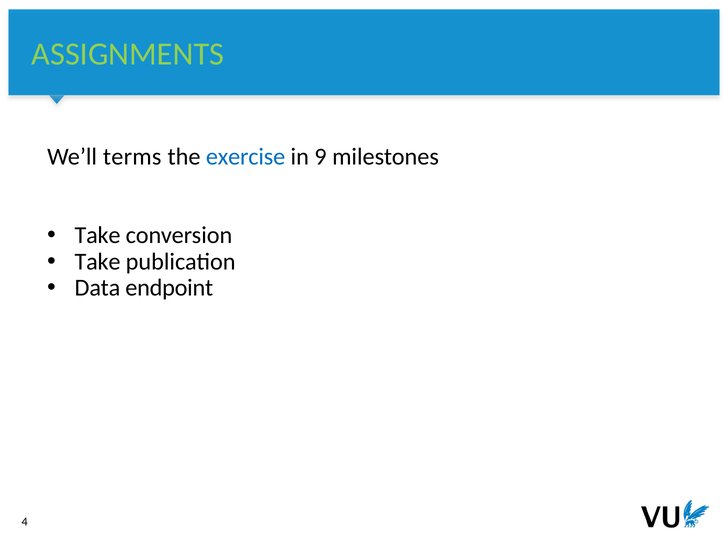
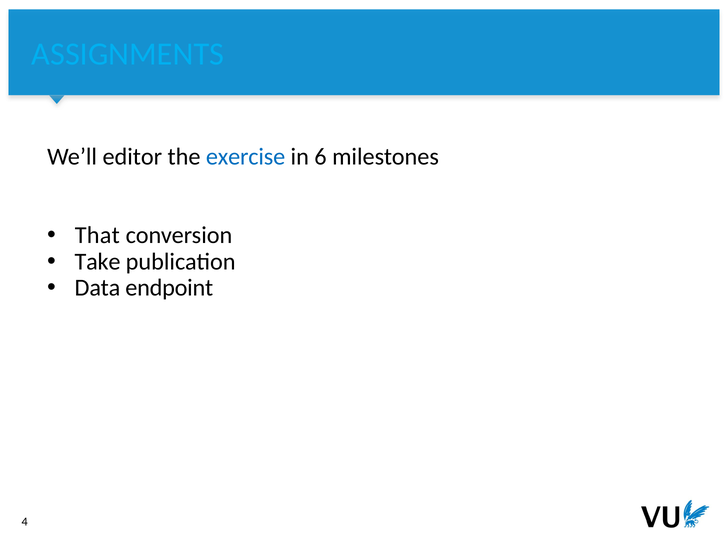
ASSIGNMENTS colour: light green -> light blue
terms: terms -> editor
9: 9 -> 6
Take at (97, 235): Take -> That
